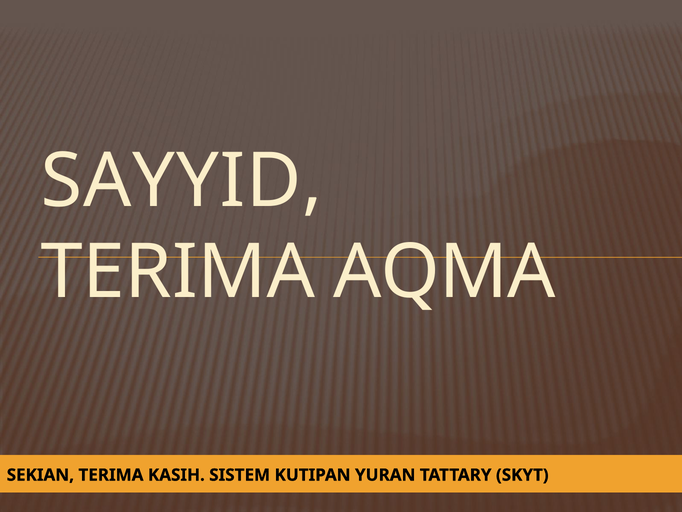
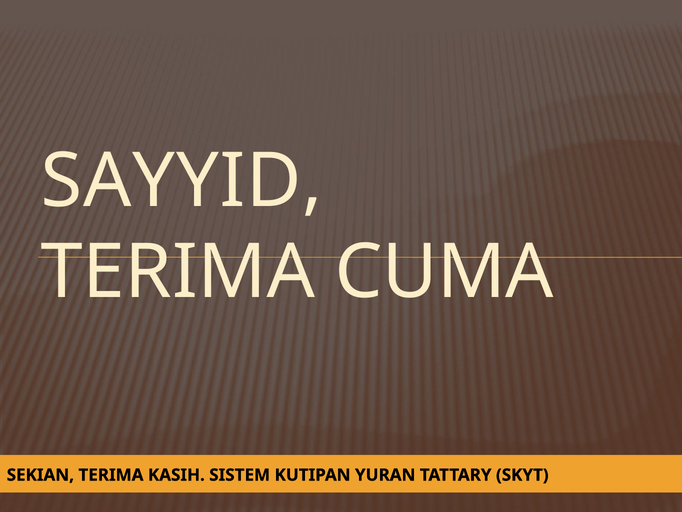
AQMA: AQMA -> CUMA
